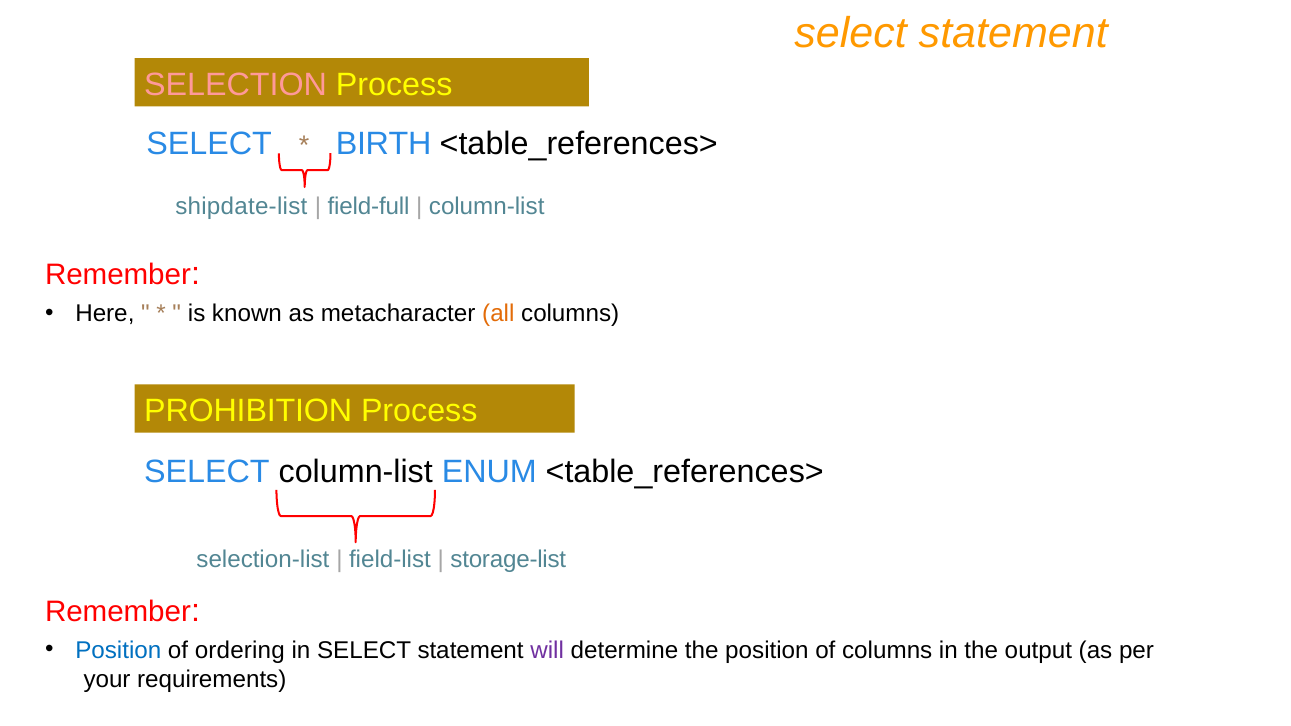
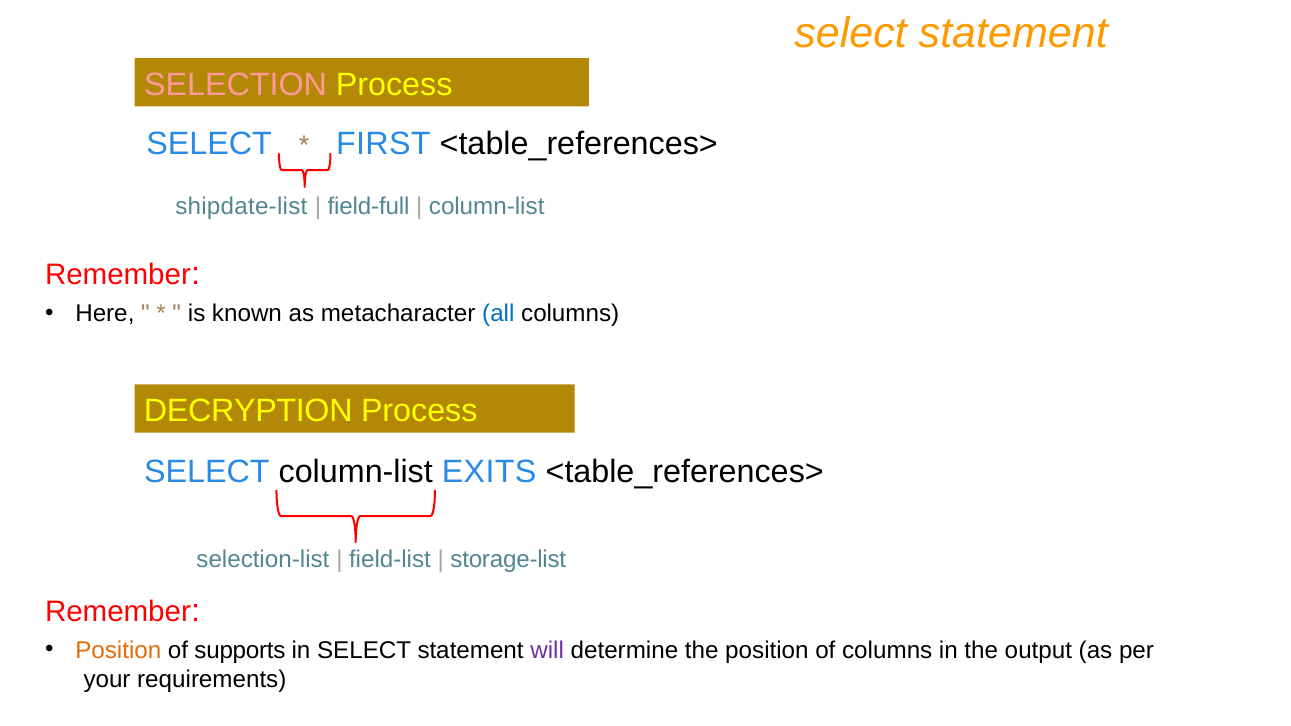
BIRTH: BIRTH -> FIRST
all colour: orange -> blue
PROHIBITION: PROHIBITION -> DECRYPTION
ENUM: ENUM -> EXITS
Position at (118, 650) colour: blue -> orange
ordering: ordering -> supports
